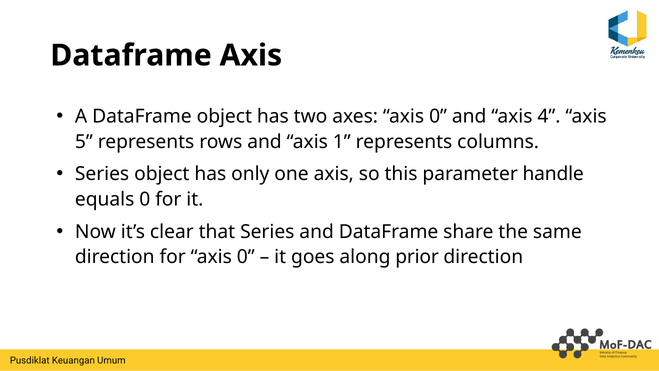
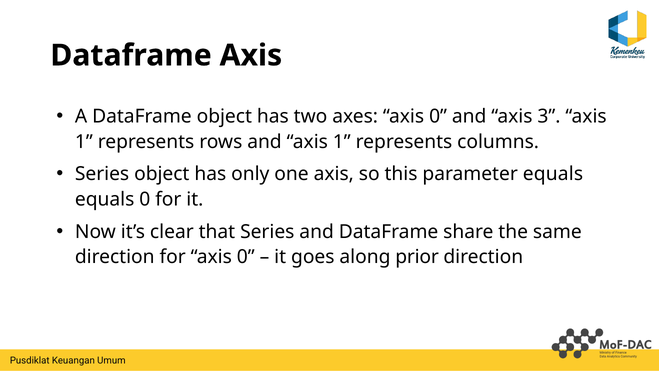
4: 4 -> 3
5 at (84, 142): 5 -> 1
parameter handle: handle -> equals
